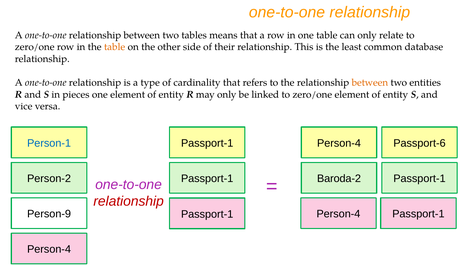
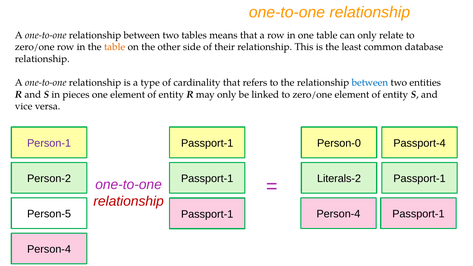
between at (370, 83) colour: orange -> blue
Person-1 colour: blue -> purple
Person-4 at (339, 143): Person-4 -> Person-0
Passport-6: Passport-6 -> Passport-4
Baroda-2: Baroda-2 -> Literals-2
Person-9: Person-9 -> Person-5
